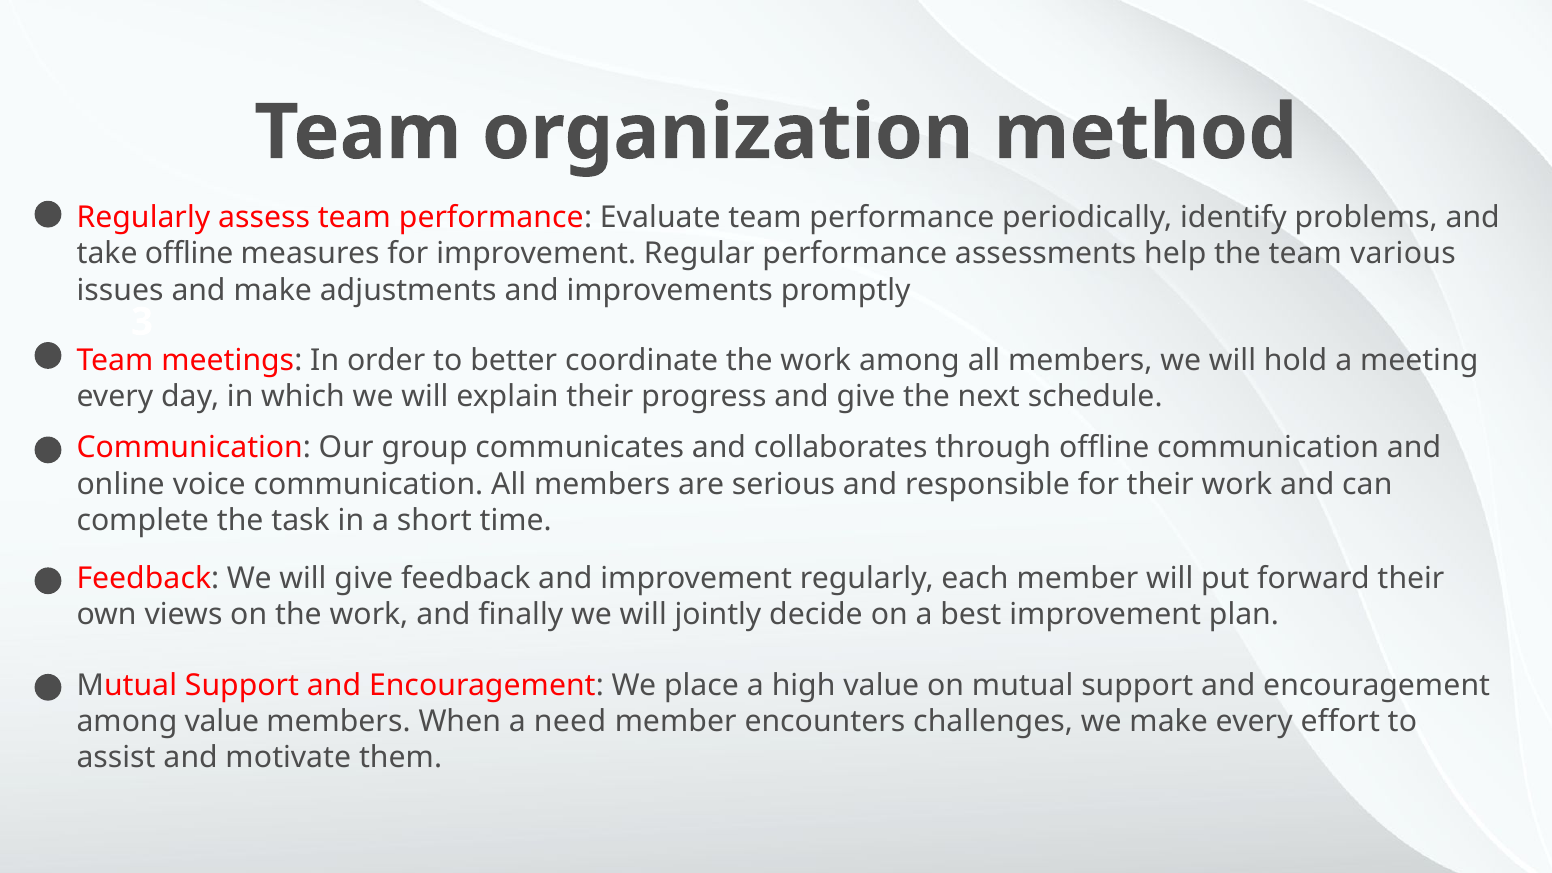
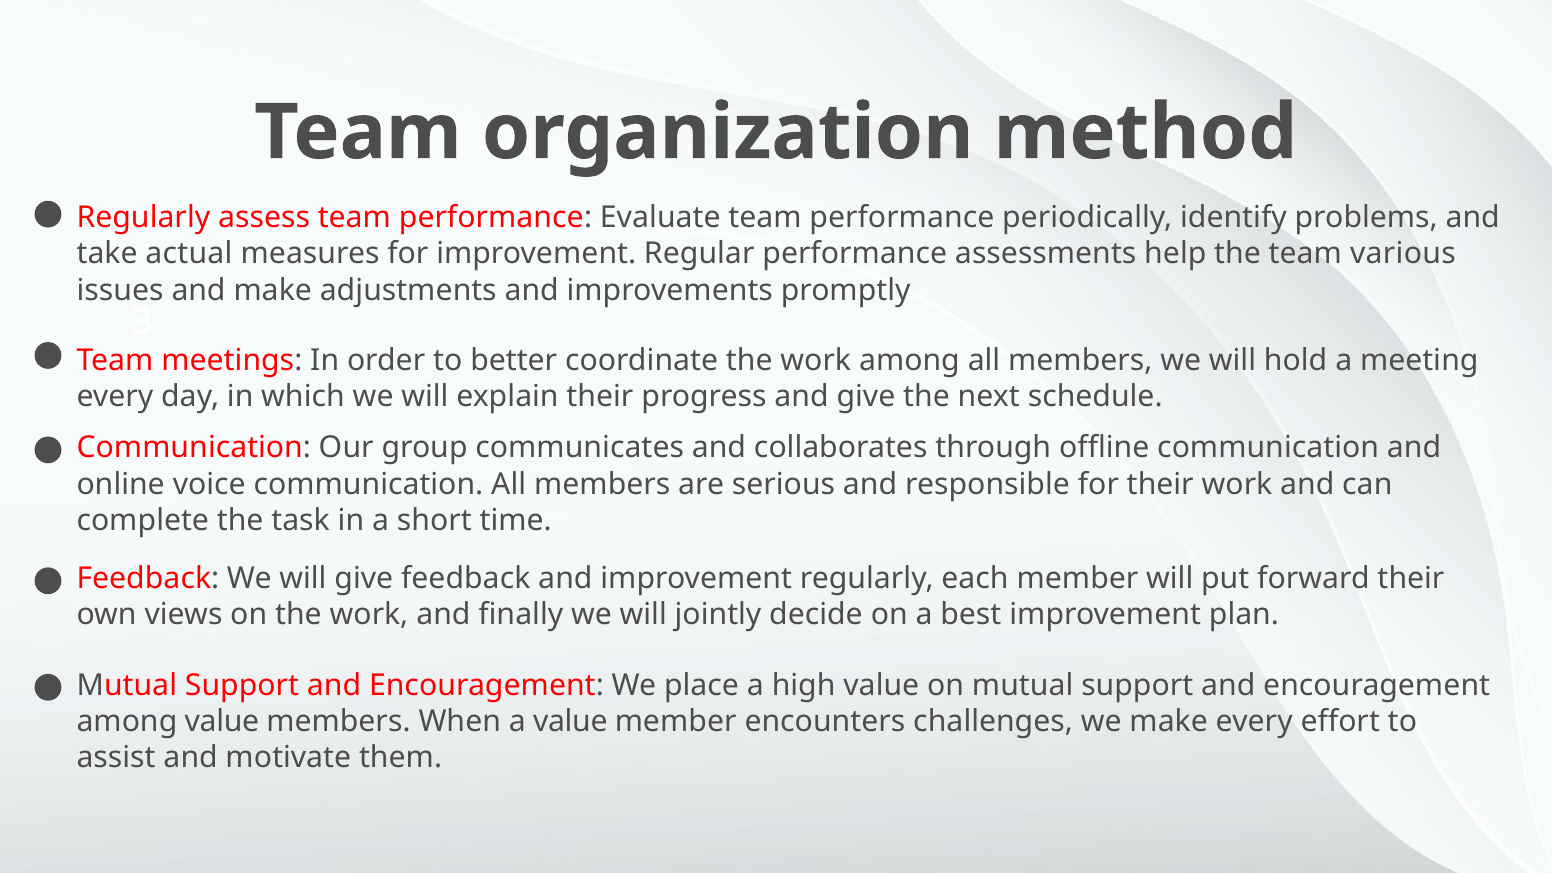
take offline: offline -> actual
a need: need -> value
